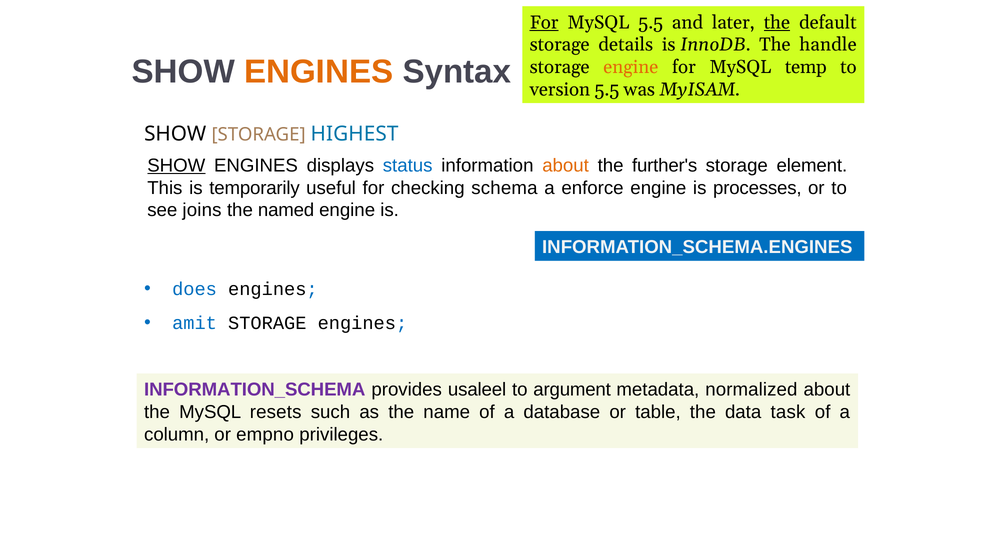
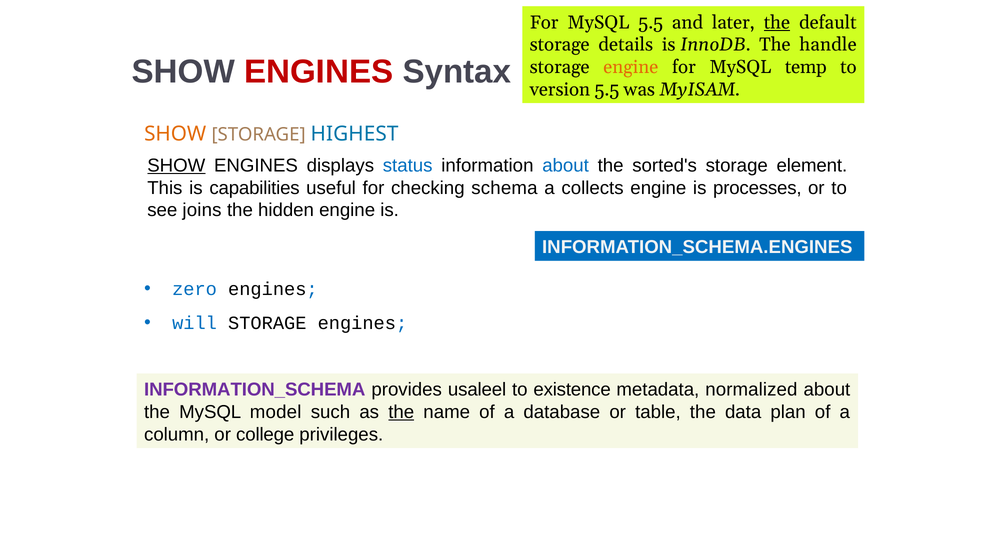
For at (544, 22) underline: present -> none
ENGINES at (319, 72) colour: orange -> red
SHOW at (175, 134) colour: black -> orange
about at (566, 165) colour: orange -> blue
further's: further's -> sorted's
temporarily: temporarily -> capabilities
enforce: enforce -> collects
named: named -> hidden
does: does -> zero
amit: amit -> will
argument: argument -> existence
resets: resets -> model
the at (401, 412) underline: none -> present
task: task -> plan
empno: empno -> college
